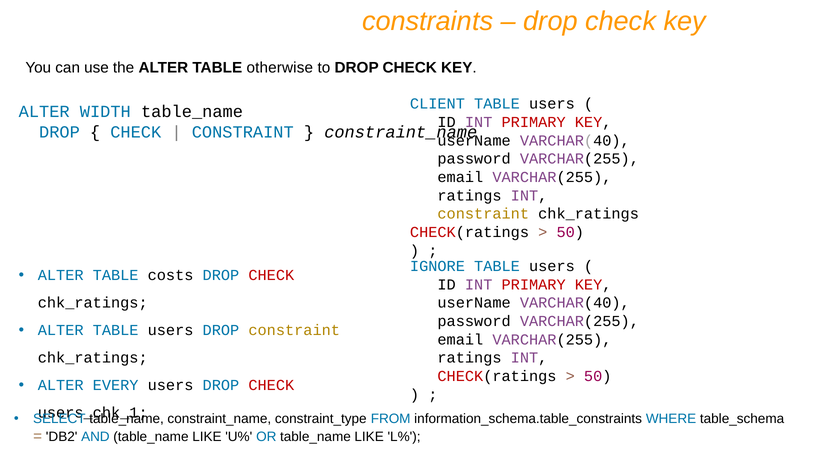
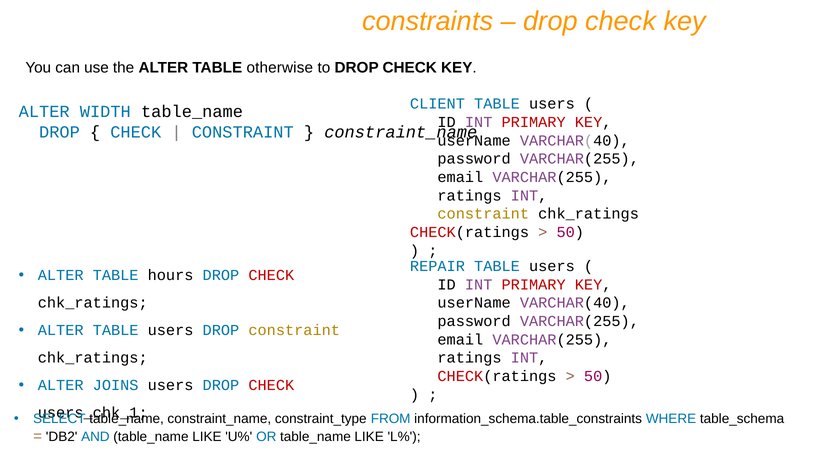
IGNORE: IGNORE -> REPAIR
costs: costs -> hours
EVERY: EVERY -> JOINS
